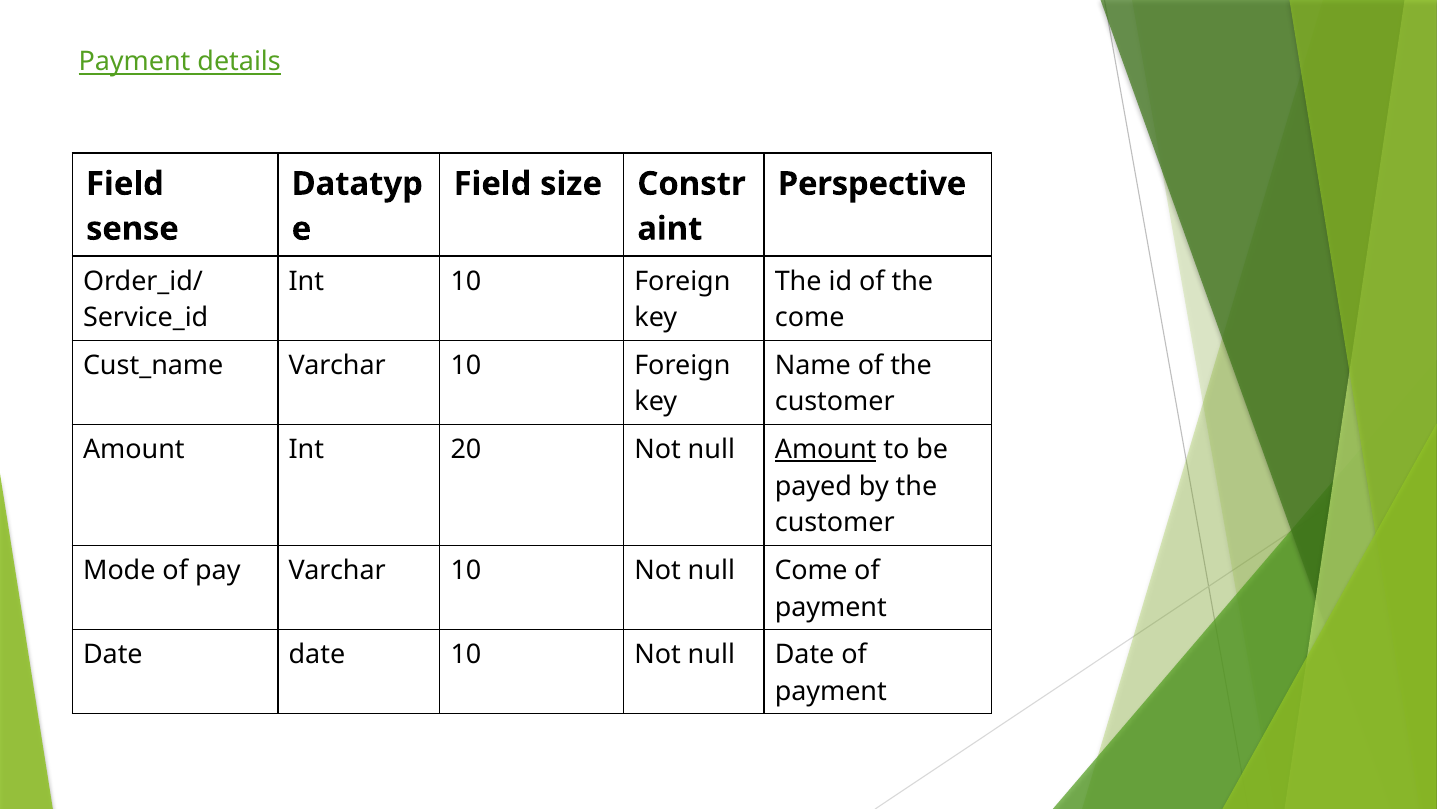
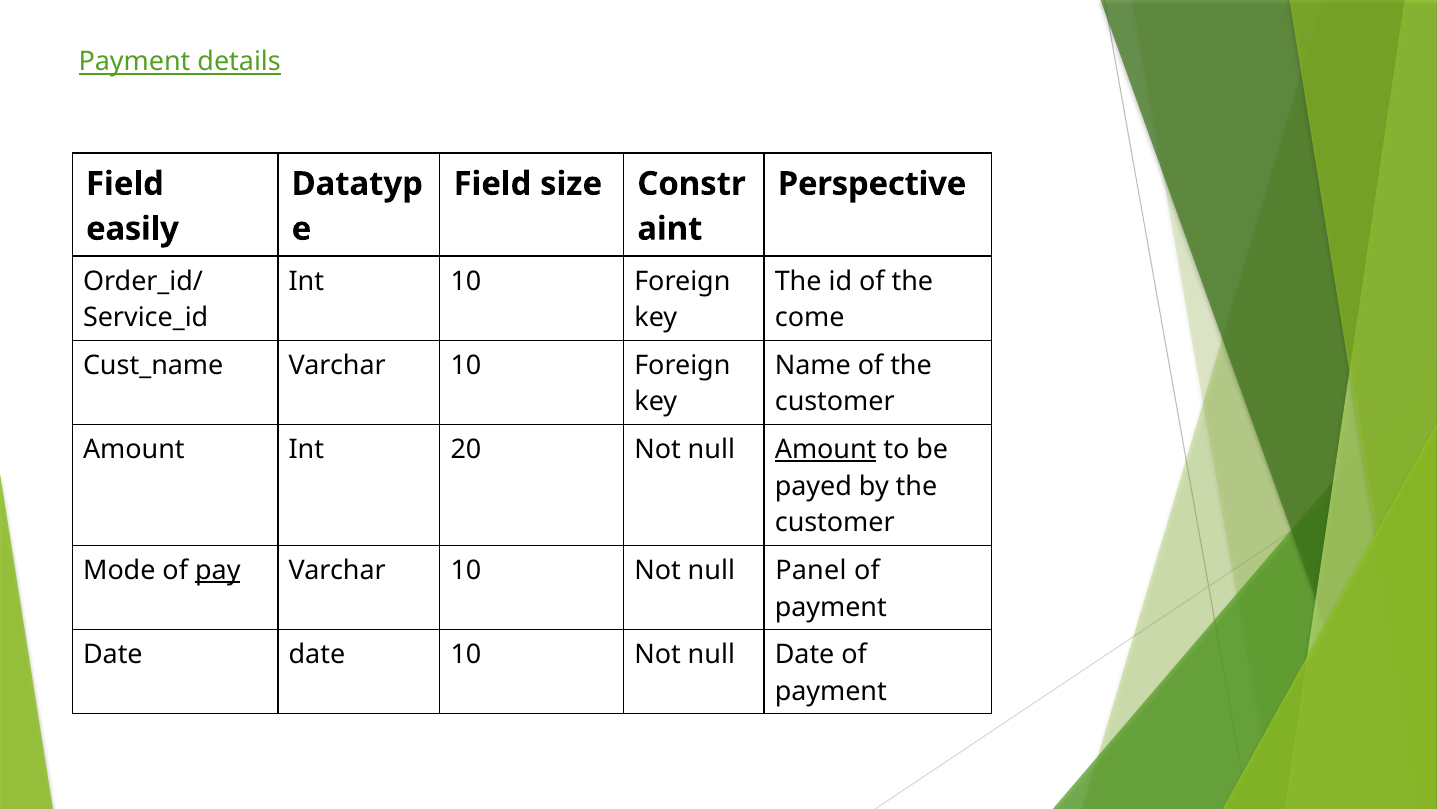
sense: sense -> easily
pay underline: none -> present
null Come: Come -> Panel
